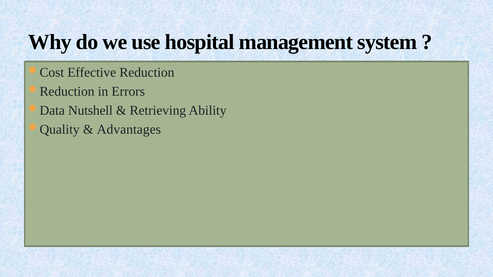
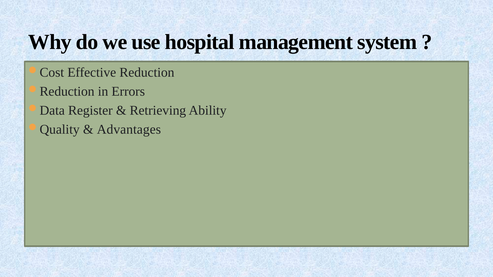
Nutshell: Nutshell -> Register
